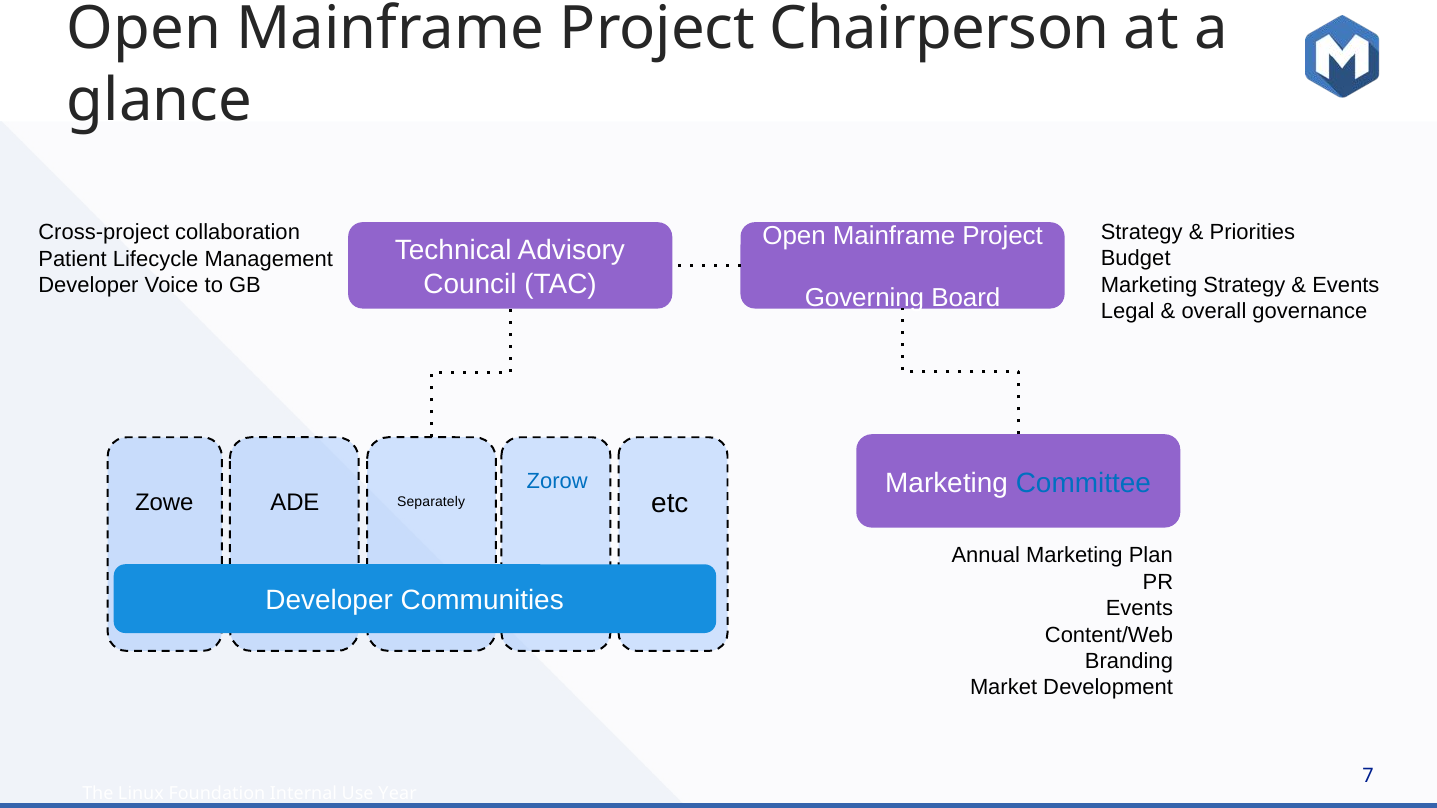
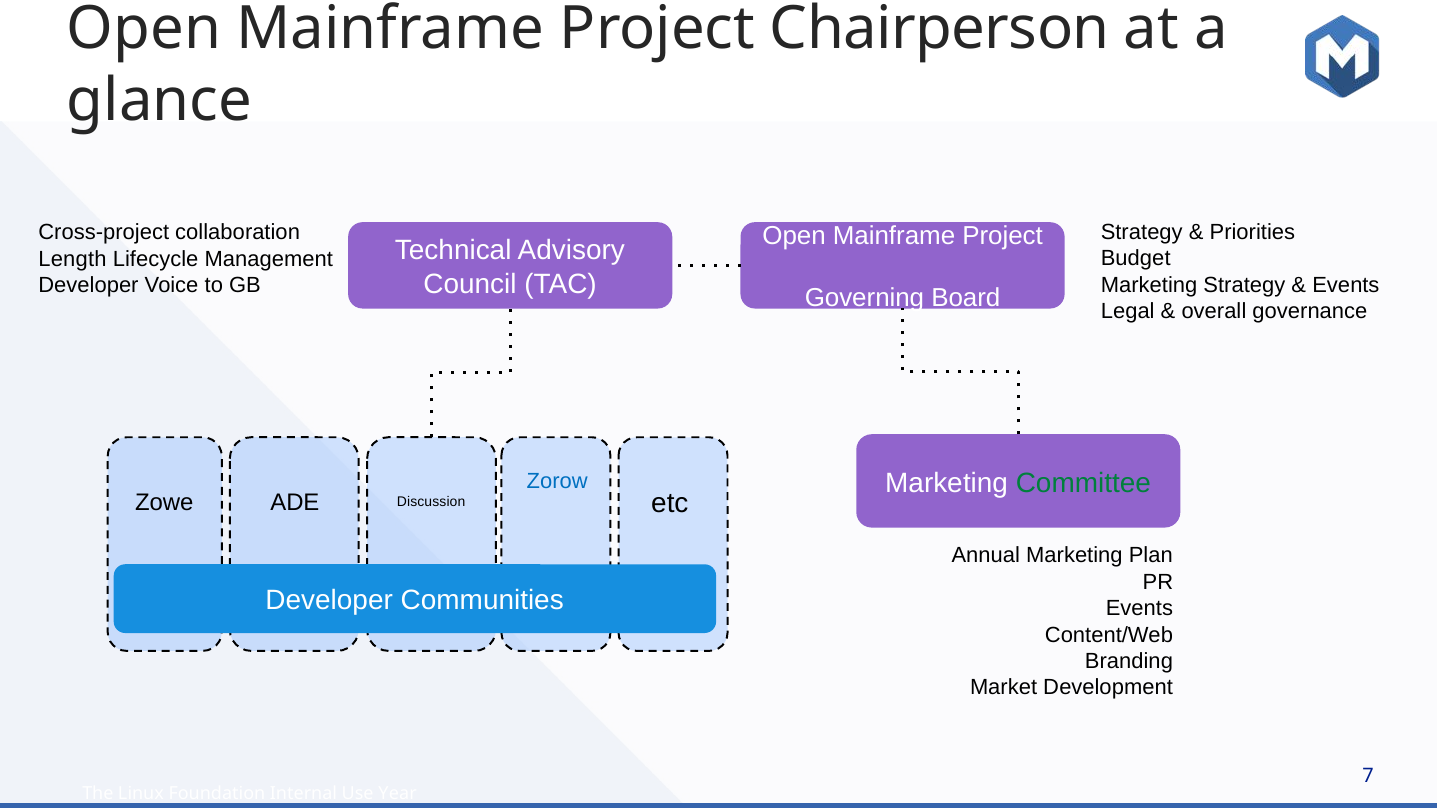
Patient: Patient -> Length
Committee colour: blue -> green
Separately: Separately -> Discussion
